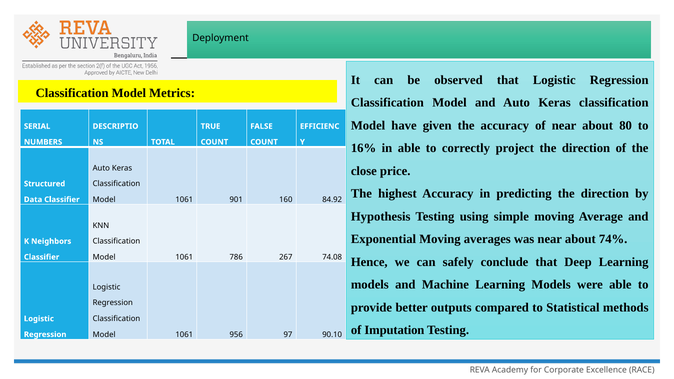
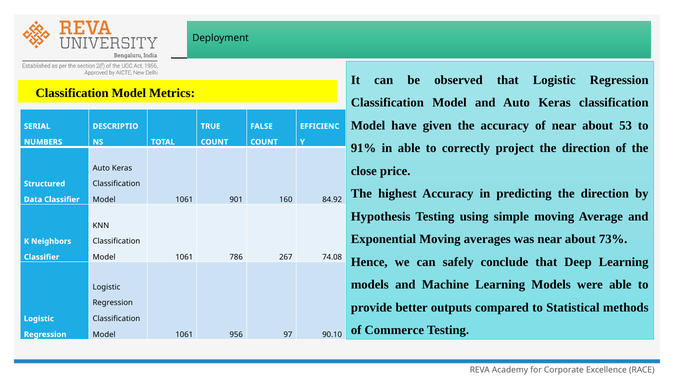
80: 80 -> 53
16%: 16% -> 91%
74%: 74% -> 73%
Imputation: Imputation -> Commerce
